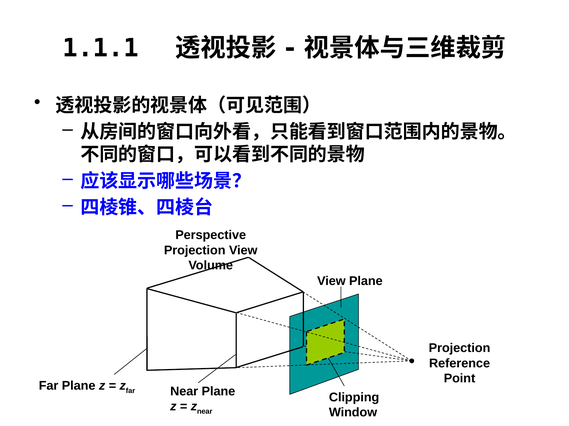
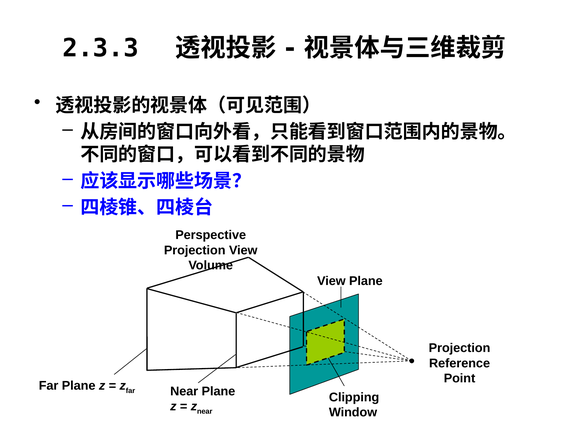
1.1.1: 1.1.1 -> 2.3.3
